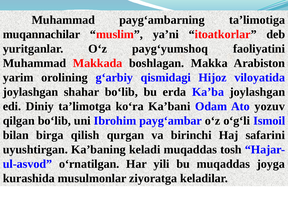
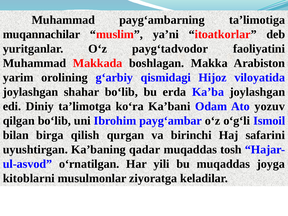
payg‘yumshoq: payg‘yumshoq -> payg‘tadvodor
keladi: keladi -> qadar
kurashida: kurashida -> kitoblarni
